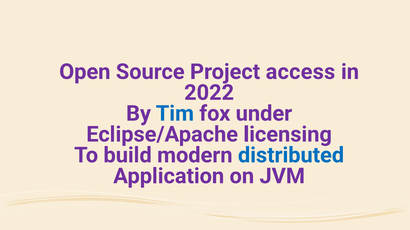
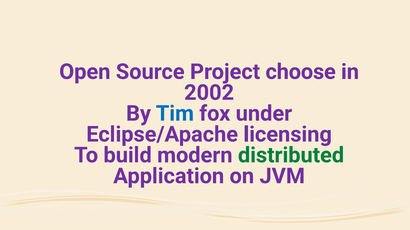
access: access -> choose
2022: 2022 -> 2002
distributed colour: blue -> green
